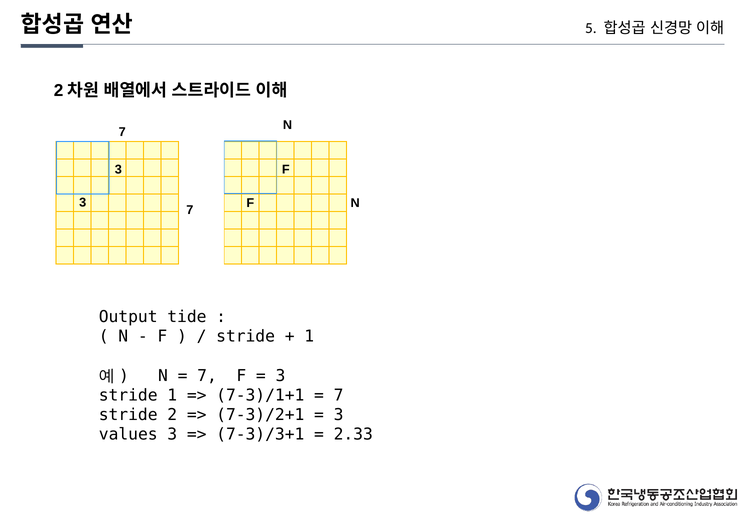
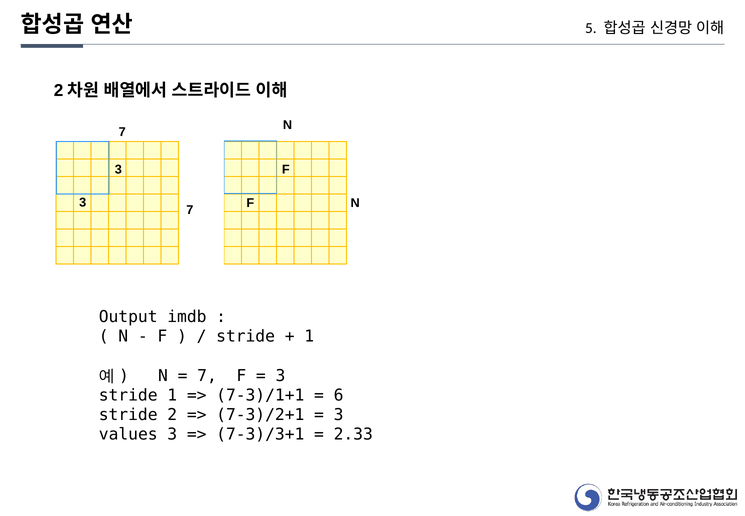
tide: tide -> imdb
7 at (339, 395): 7 -> 6
